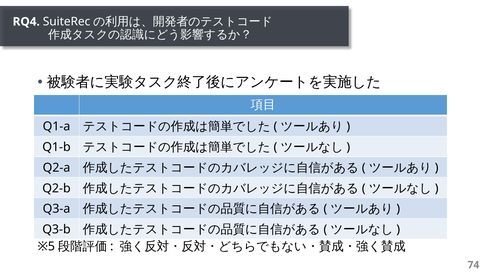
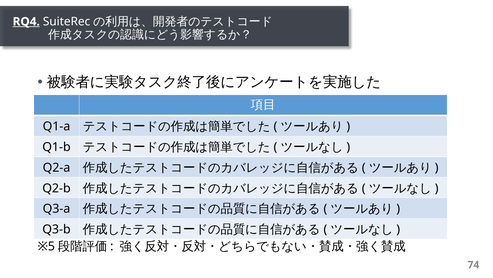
RQ4 underline: none -> present
